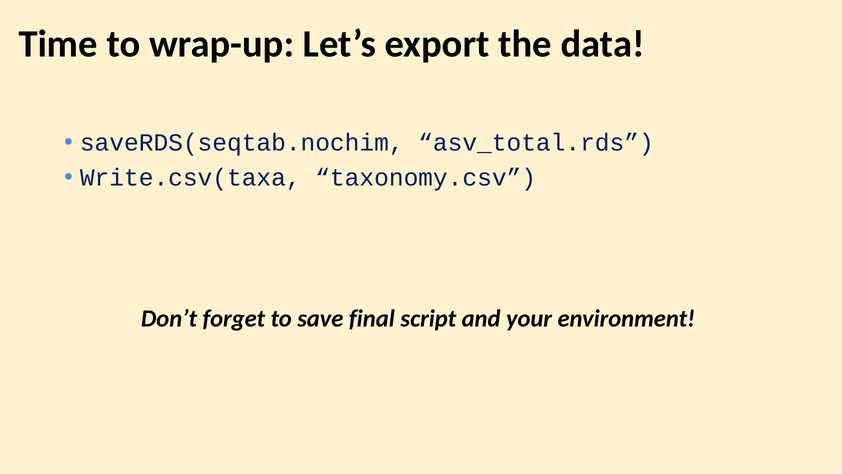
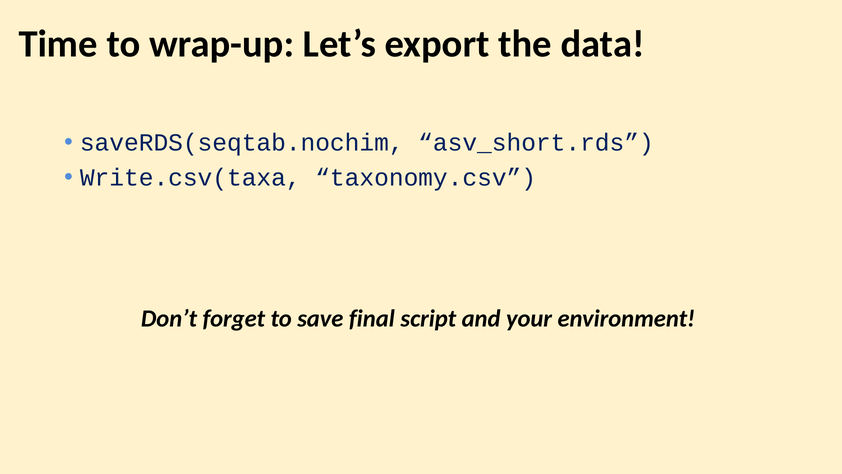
asv_total.rds: asv_total.rds -> asv_short.rds
